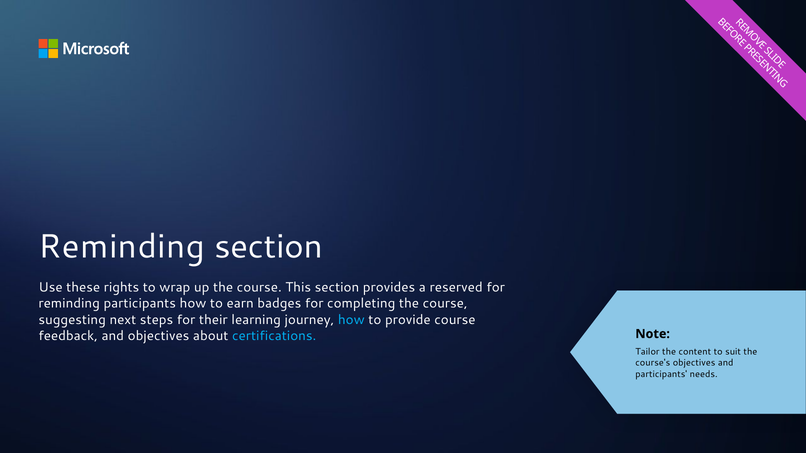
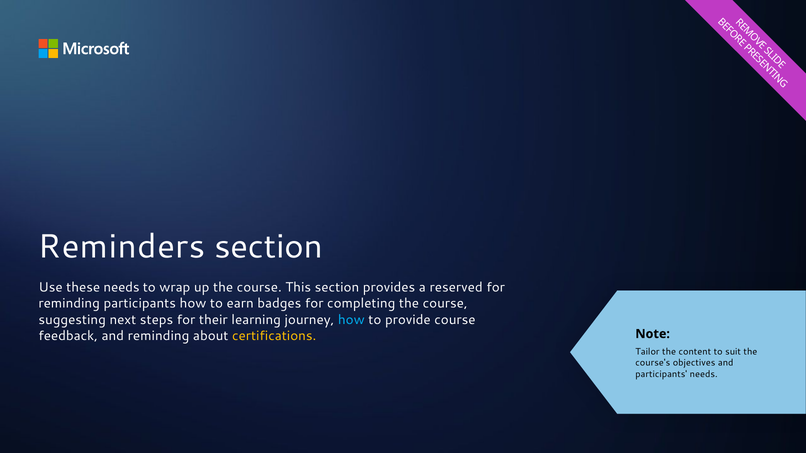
Reminding at (122, 247): Reminding -> Reminders
these rights: rights -> needs
and objectives: objectives -> reminding
certifications colour: light blue -> yellow
